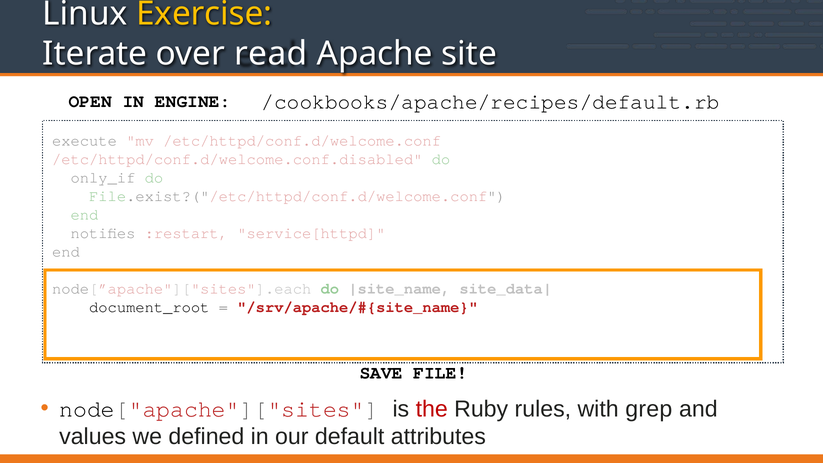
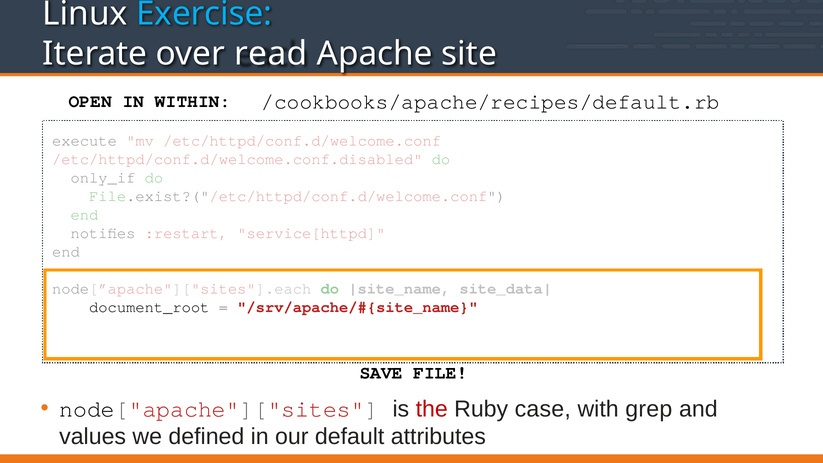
Exercise colour: yellow -> light blue
ENGINE: ENGINE -> WITHIN
rules: rules -> case
